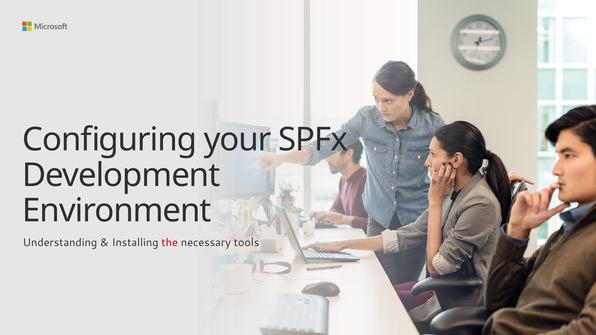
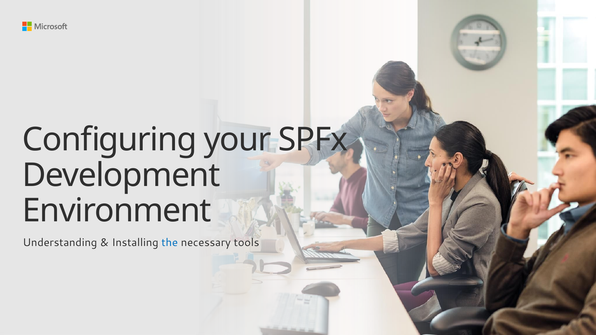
the colour: red -> blue
